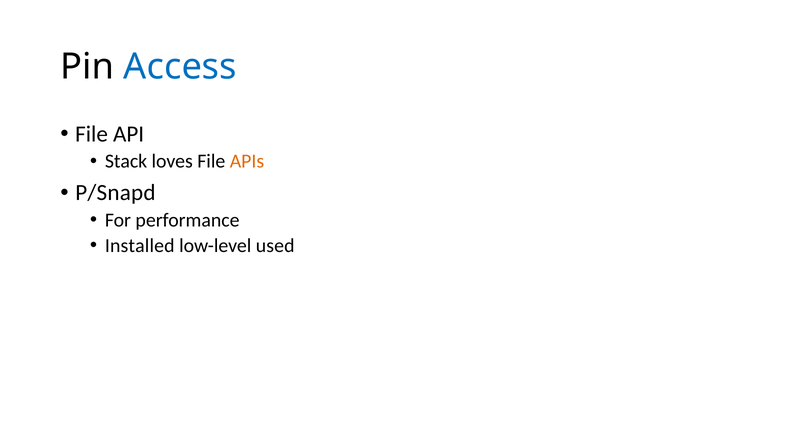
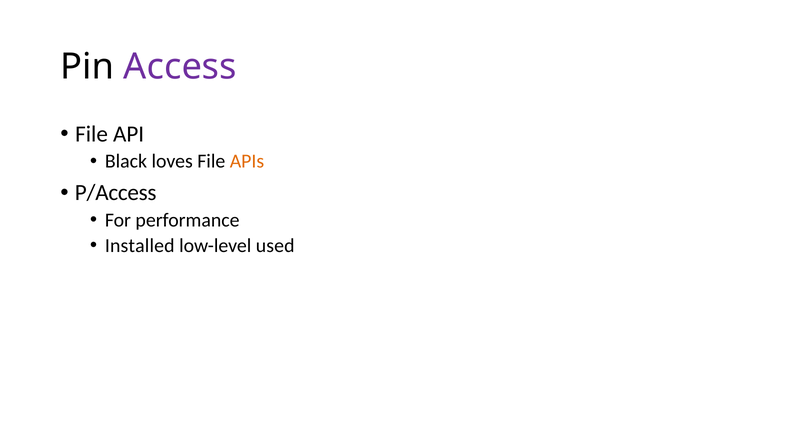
Access colour: blue -> purple
Stack: Stack -> Black
P/Snapd: P/Snapd -> P/Access
